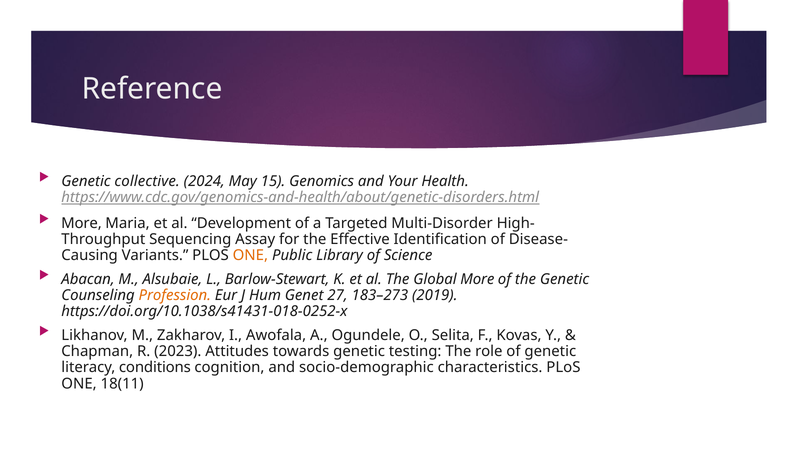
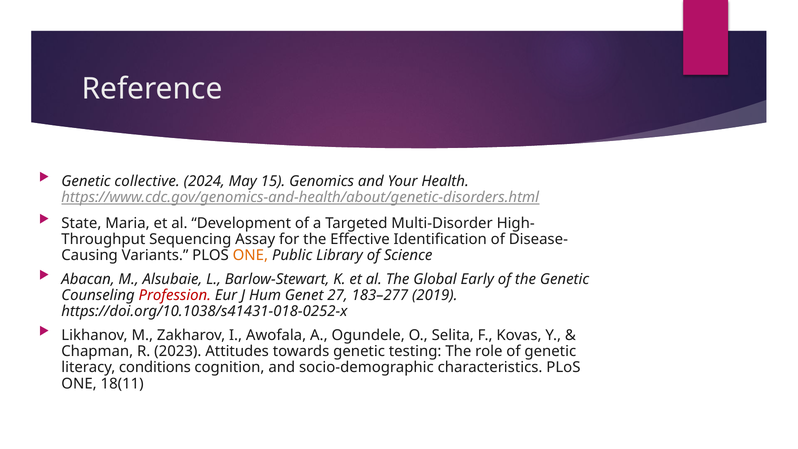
More at (81, 223): More -> State
Global More: More -> Early
Profession colour: orange -> red
183–273: 183–273 -> 183–277
